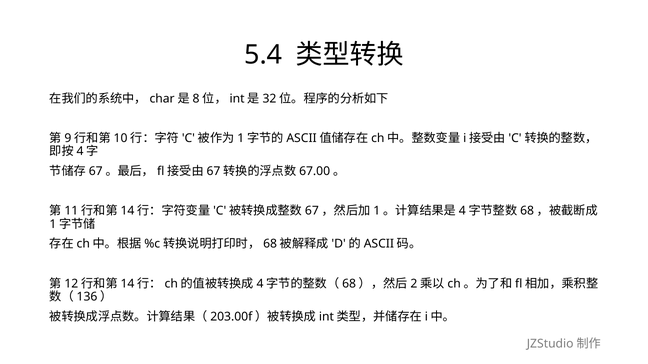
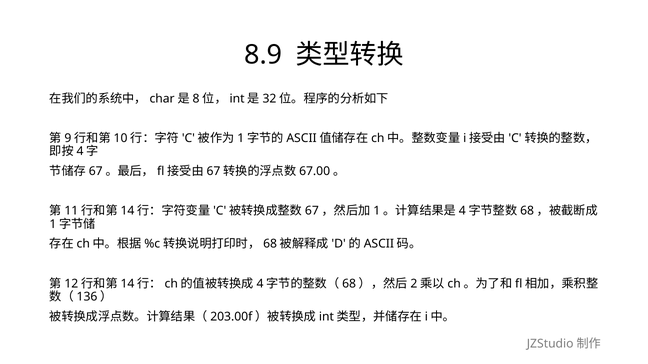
5.4: 5.4 -> 8.9
